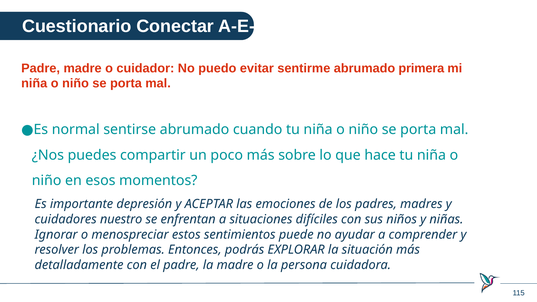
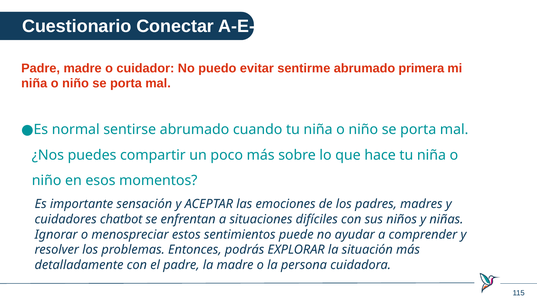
depresión: depresión -> sensación
nuestro: nuestro -> chatbot
